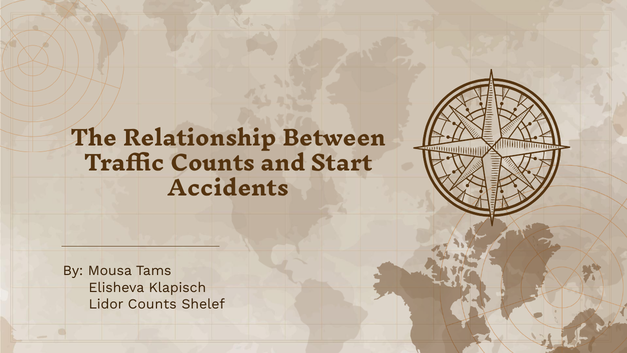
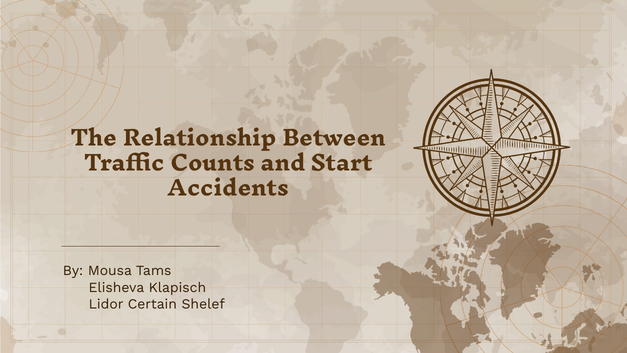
Lidor Counts: Counts -> Certain
